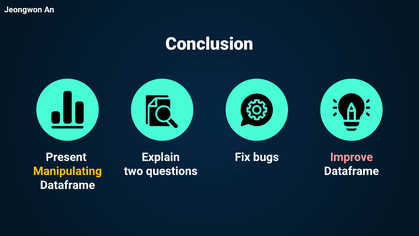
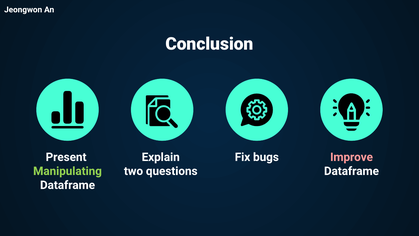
Manipulating colour: yellow -> light green
